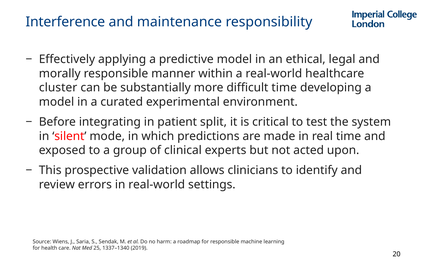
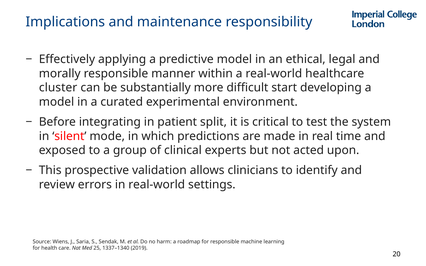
Interference: Interference -> Implications
difficult time: time -> start
